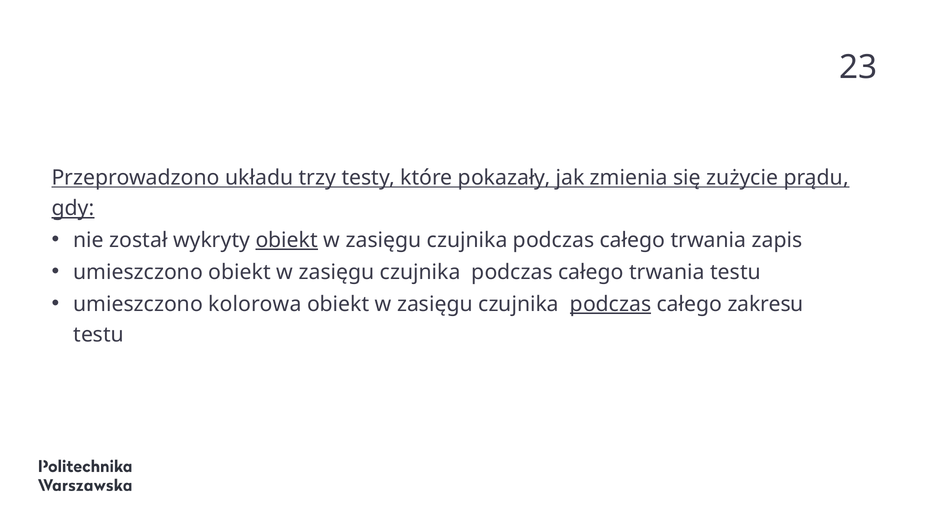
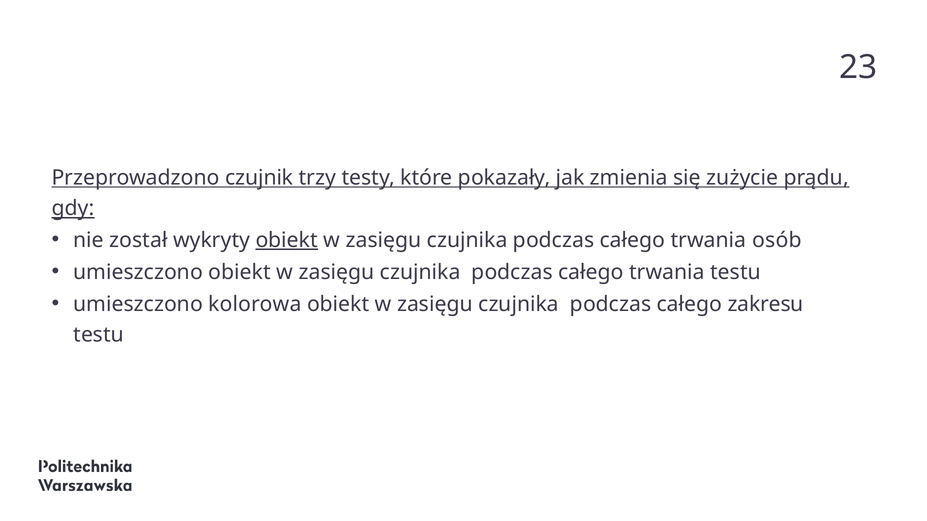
układu: układu -> czujnik
zapis: zapis -> osób
podczas at (611, 304) underline: present -> none
